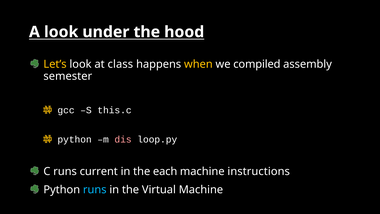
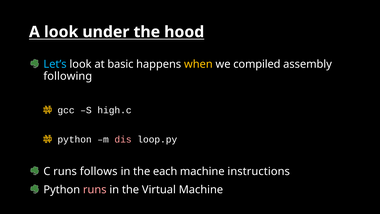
Let’s colour: yellow -> light blue
class: class -> basic
semester: semester -> following
this.c: this.c -> high.c
current: current -> follows
runs at (95, 190) colour: light blue -> pink
